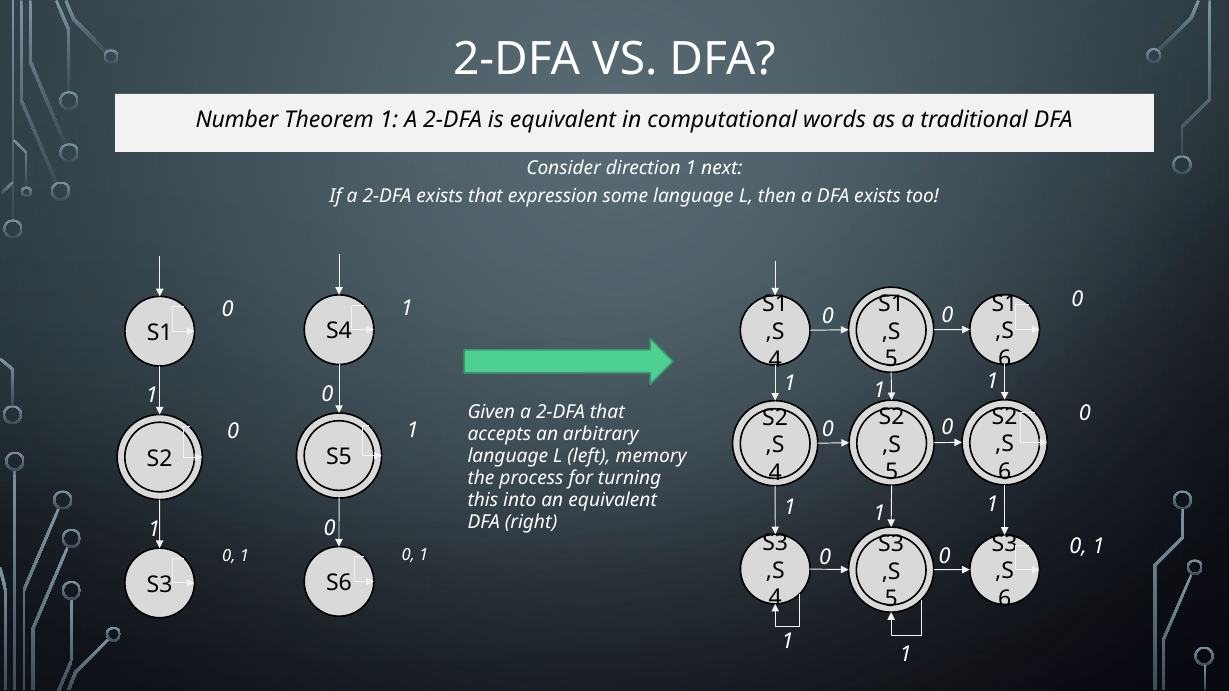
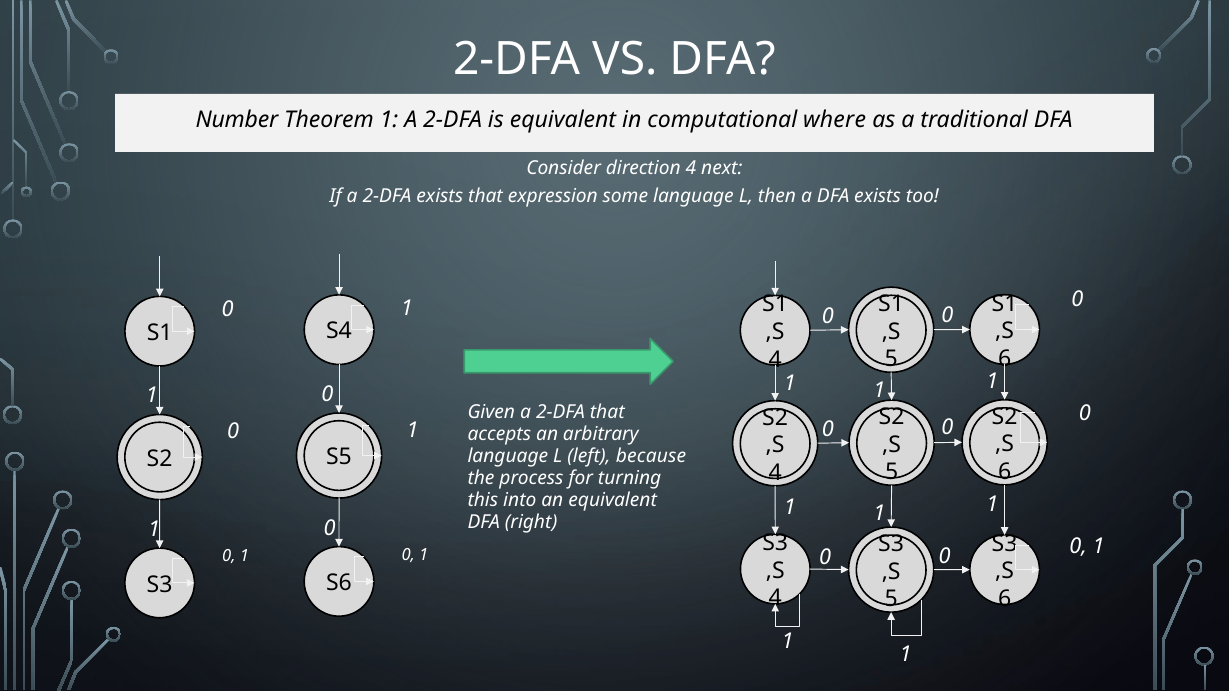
words: words -> where
direction 1: 1 -> 4
memory: memory -> because
